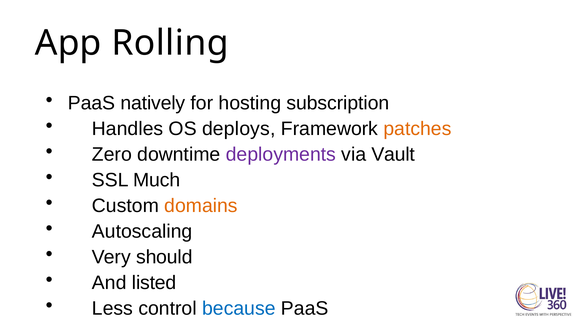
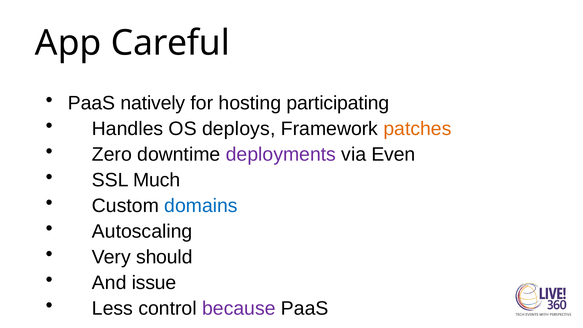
Rolling: Rolling -> Careful
subscription: subscription -> participating
Vault: Vault -> Even
domains colour: orange -> blue
listed: listed -> issue
because colour: blue -> purple
